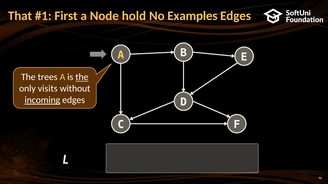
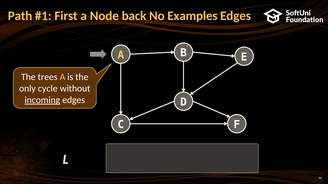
That: That -> Path
hold: hold -> back
the at (82, 77) underline: present -> none
visits: visits -> cycle
